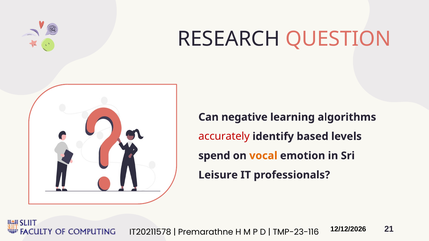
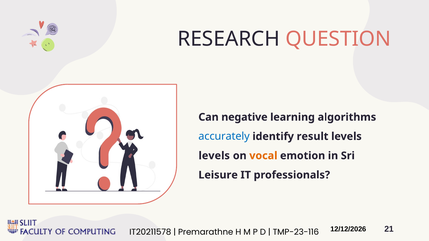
accurately colour: red -> blue
based: based -> result
spend at (214, 156): spend -> levels
